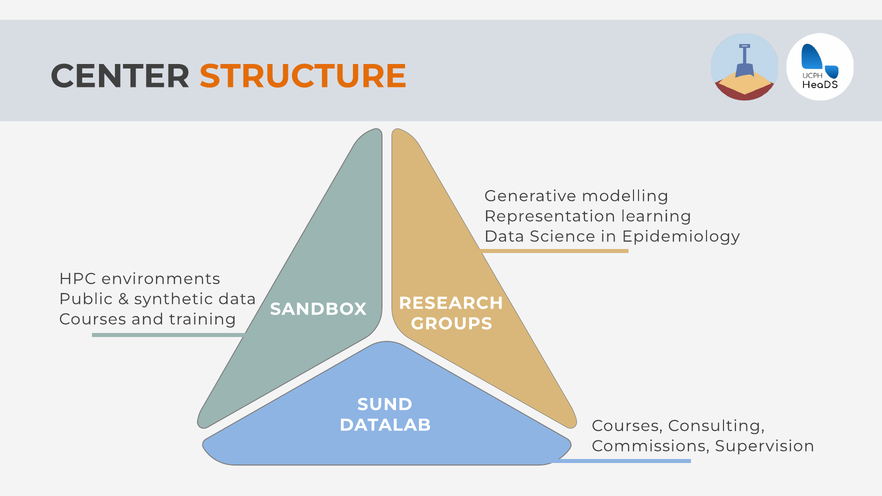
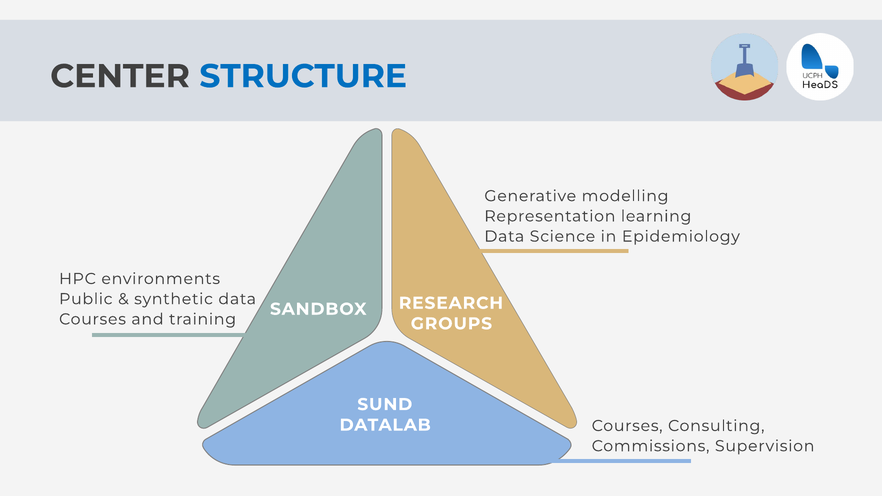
STRUCTURE colour: orange -> blue
